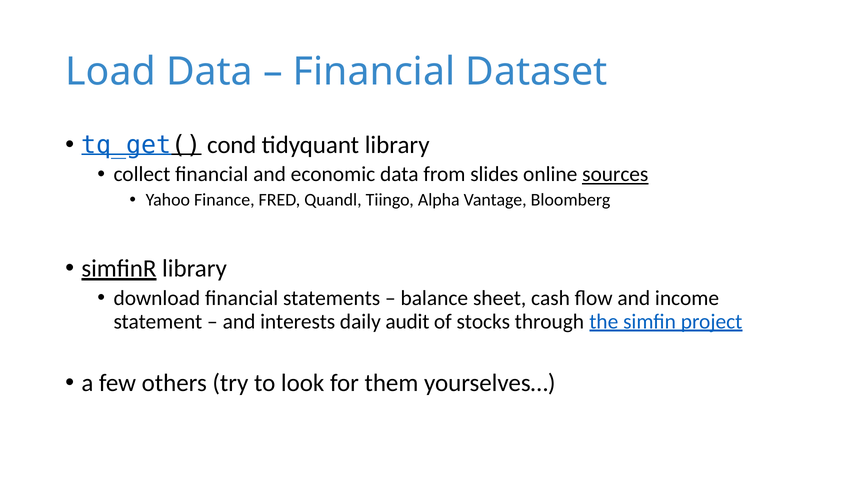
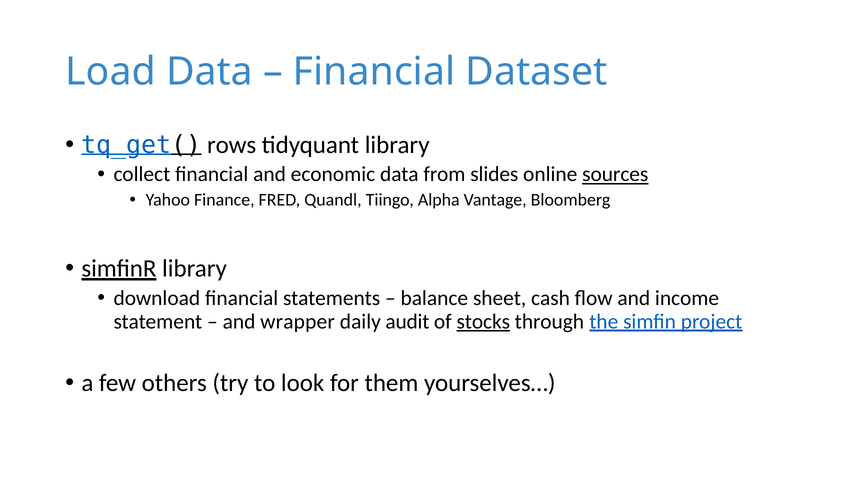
cond: cond -> rows
interests: interests -> wrapper
stocks underline: none -> present
